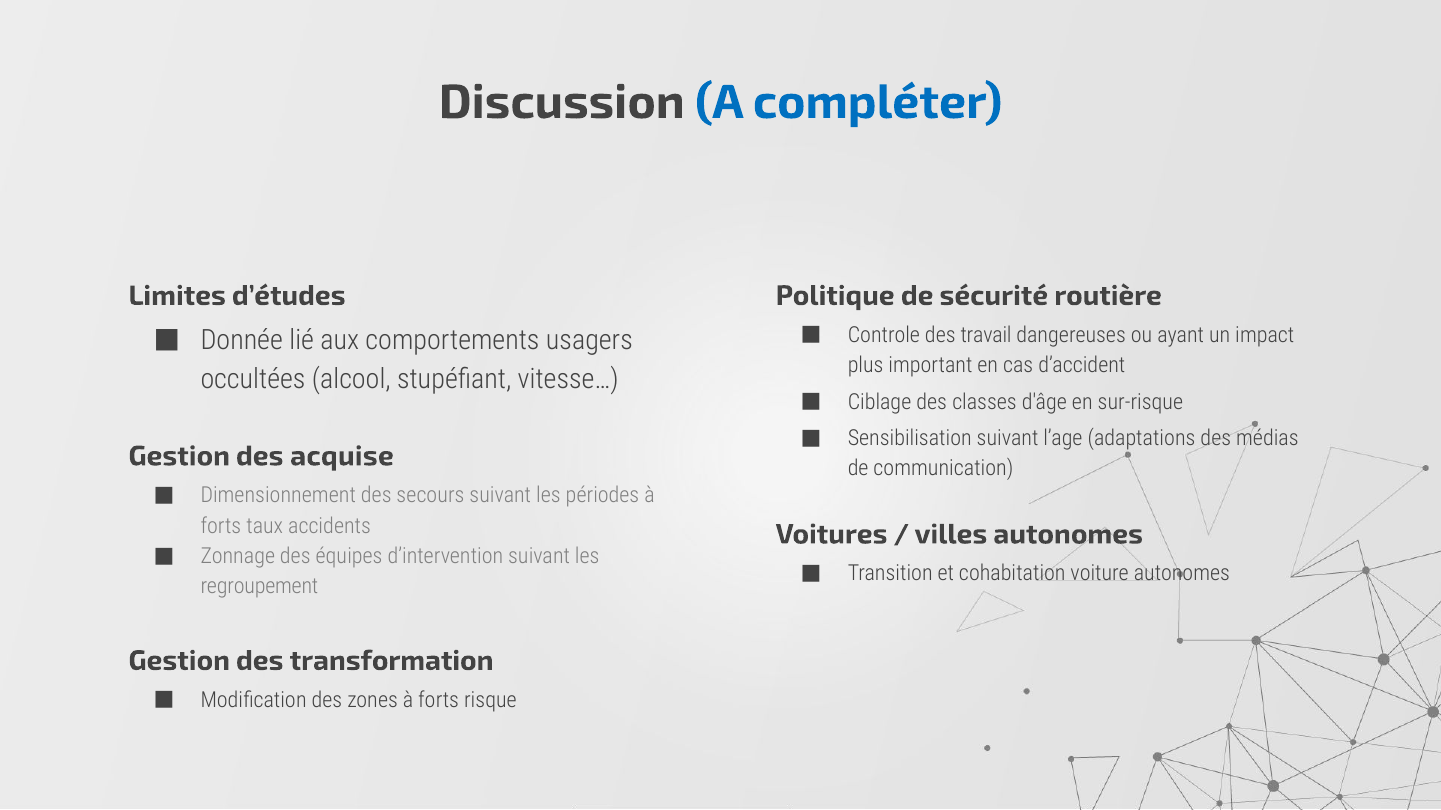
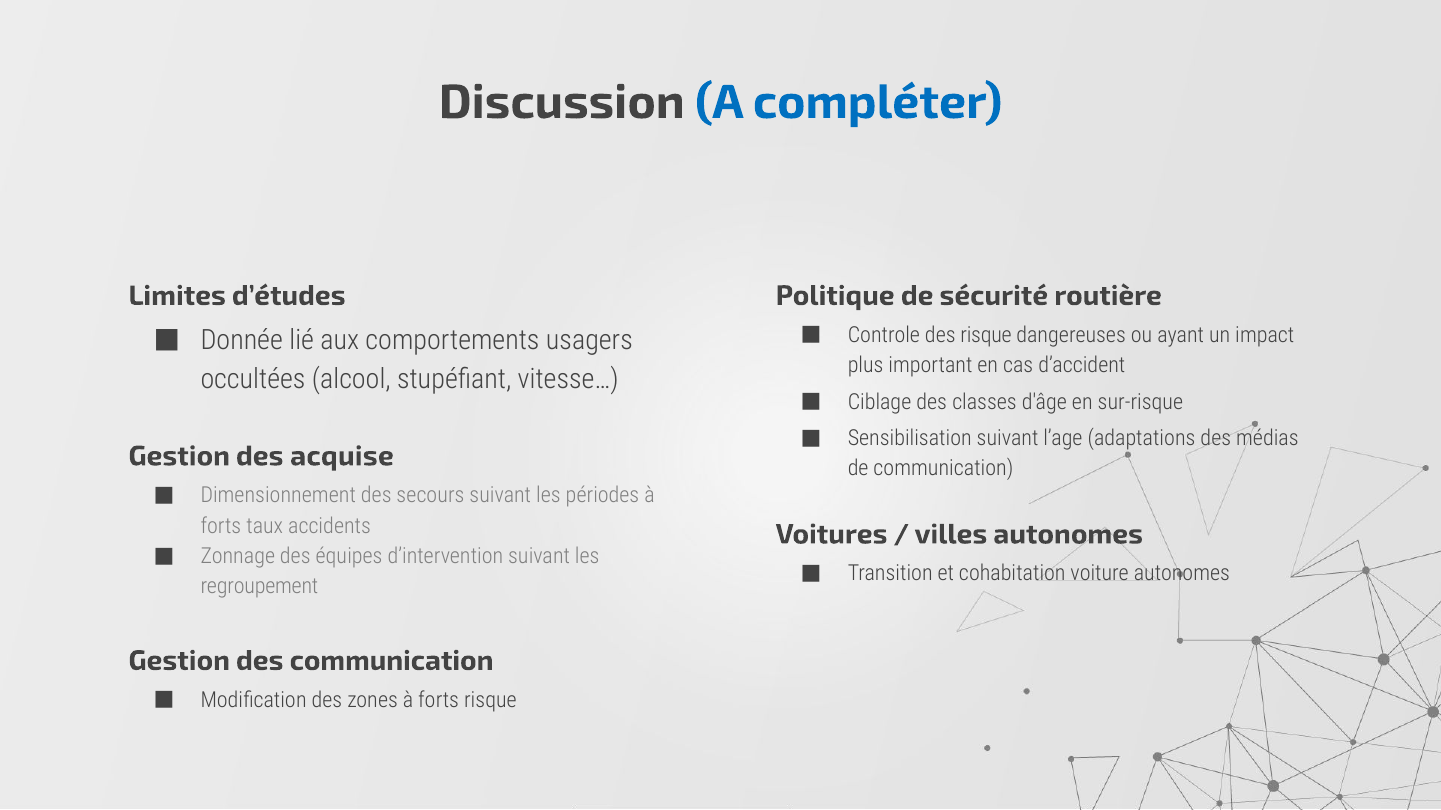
des travail: travail -> risque
des transformation: transformation -> communication
